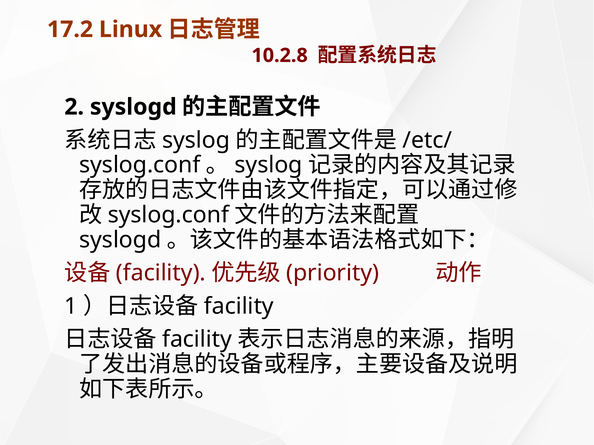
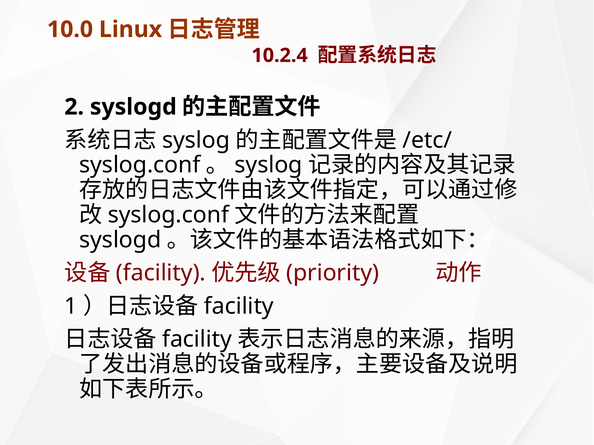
17.2: 17.2 -> 10.0
10.2.8: 10.2.8 -> 10.2.4
